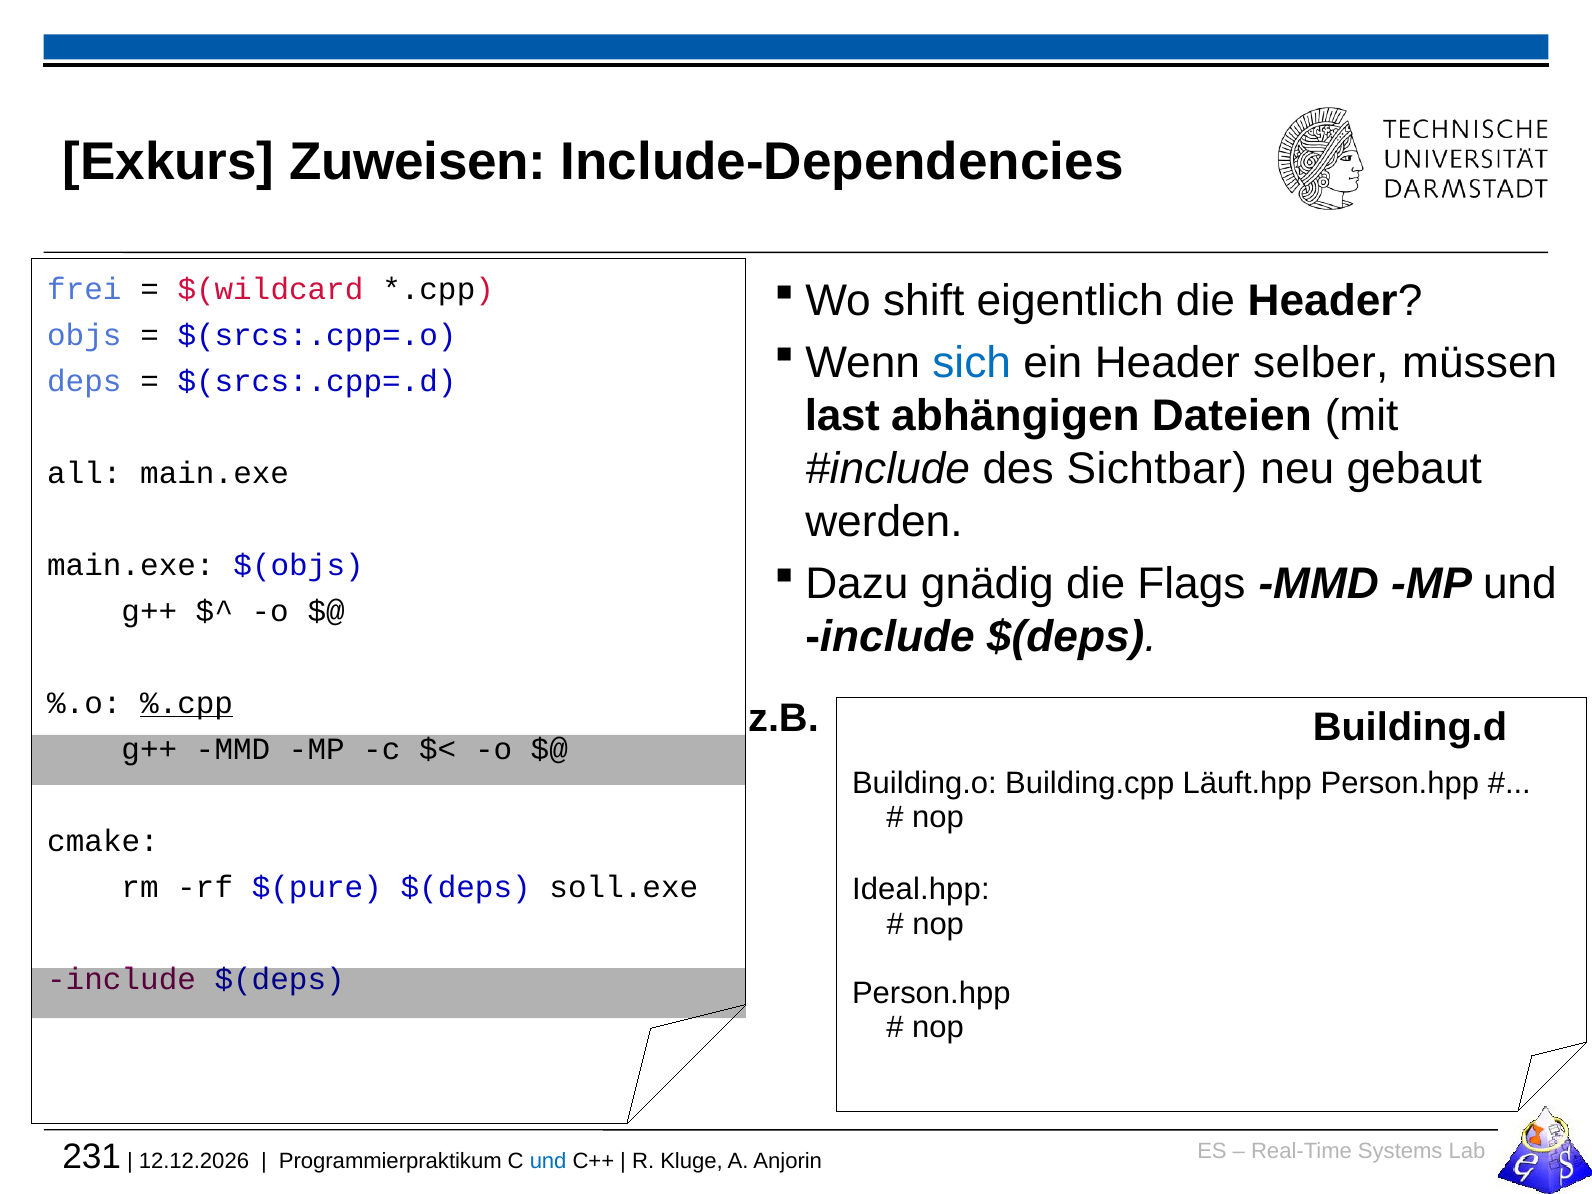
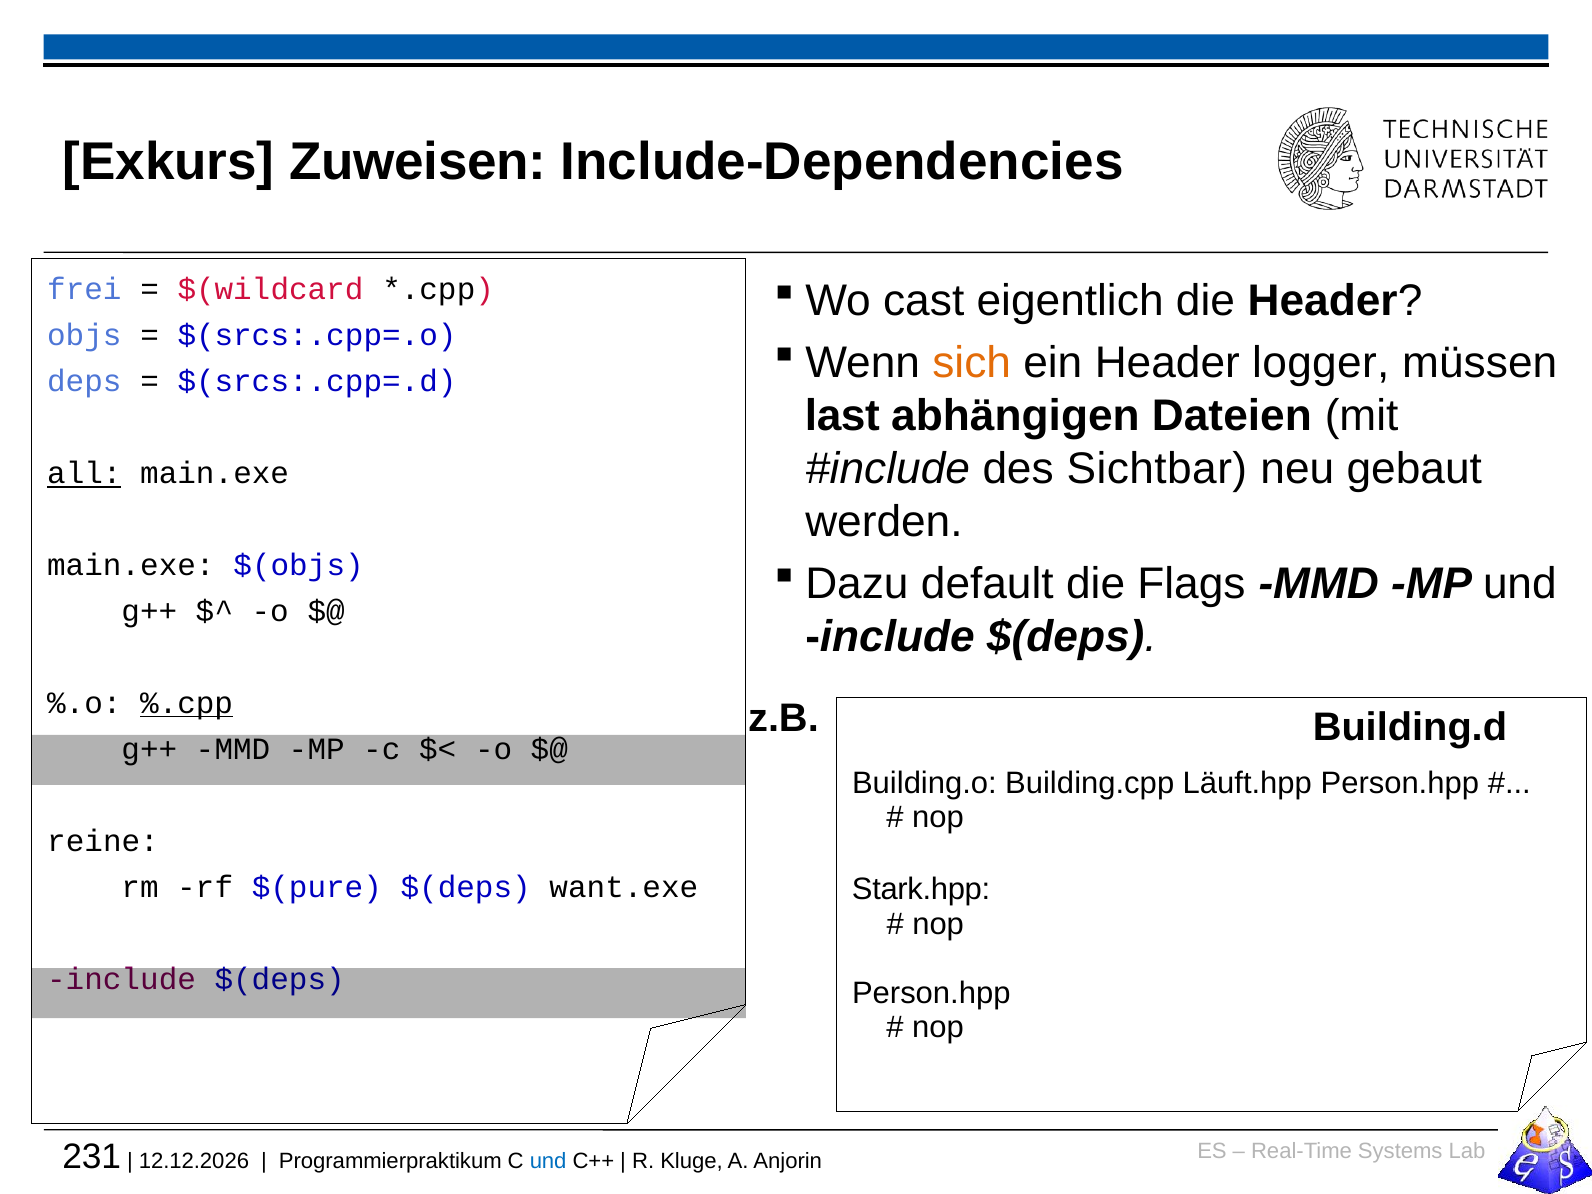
shift: shift -> cast
sich colour: blue -> orange
selber: selber -> logger
all underline: none -> present
gnädig: gnädig -> default
cmake: cmake -> reine
Ideal.hpp: Ideal.hpp -> Stark.hpp
soll.exe: soll.exe -> want.exe
